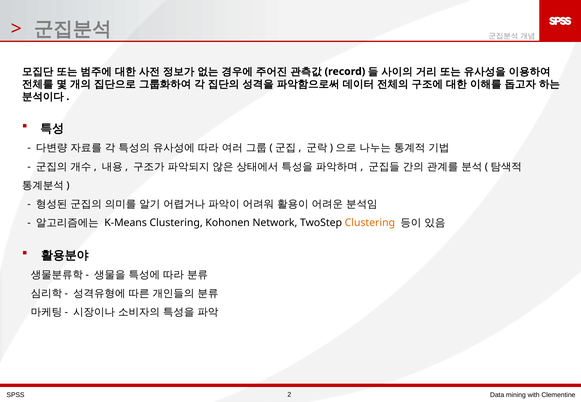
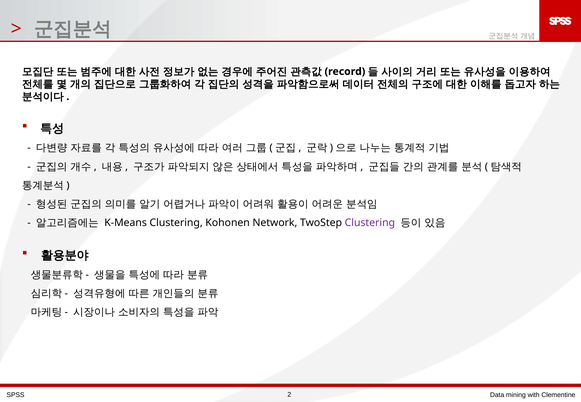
Clustering at (370, 223) colour: orange -> purple
